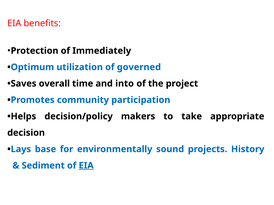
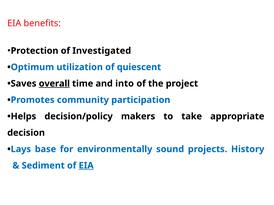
Immediately: Immediately -> Investigated
governed: governed -> quiescent
overall underline: none -> present
